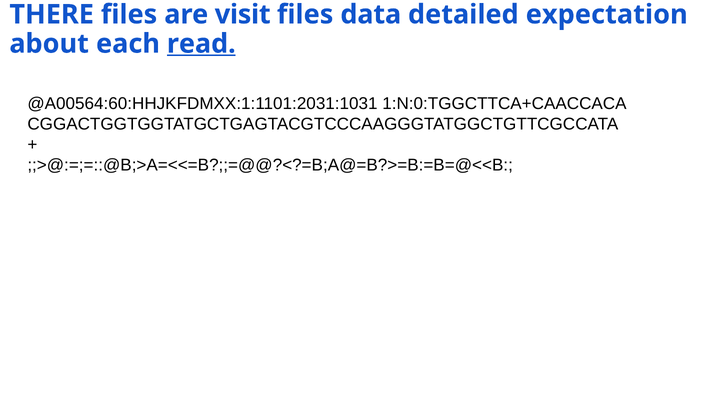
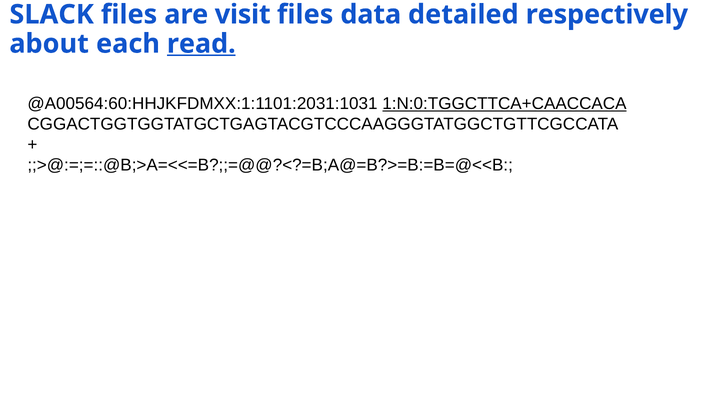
THERE: THERE -> SLACK
expectation: expectation -> respectively
1:N:0:TGGCTTCA+CAACCACA underline: none -> present
